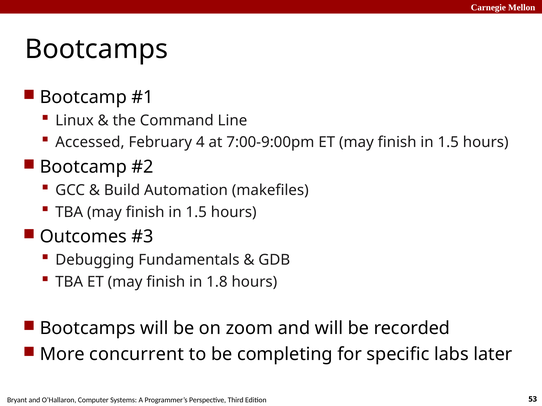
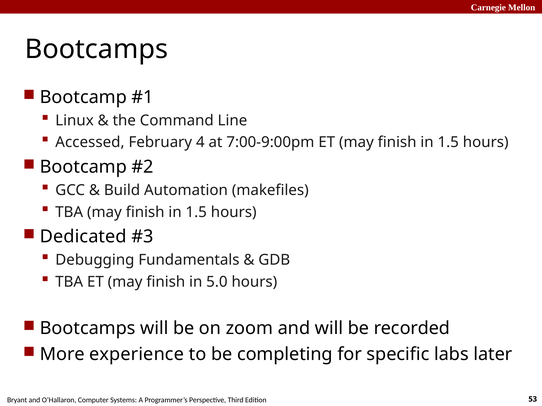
Outcomes: Outcomes -> Dedicated
1.8: 1.8 -> 5.0
concurrent: concurrent -> experience
